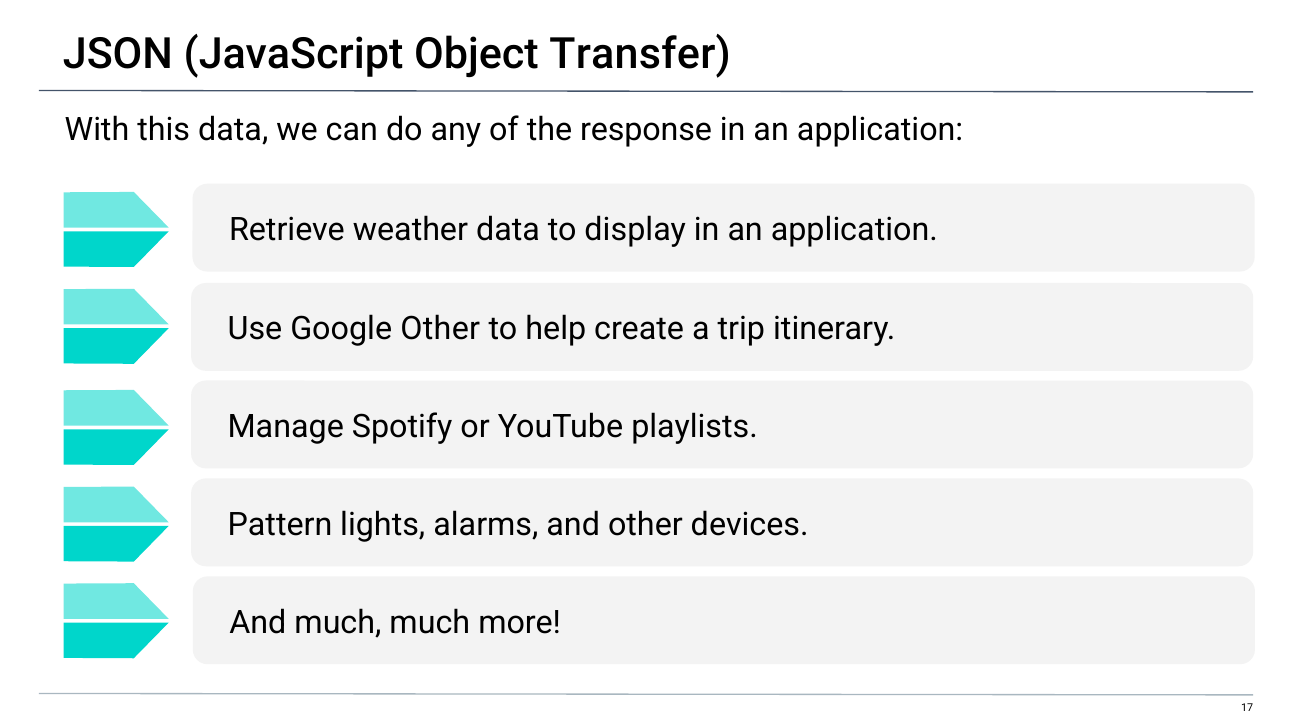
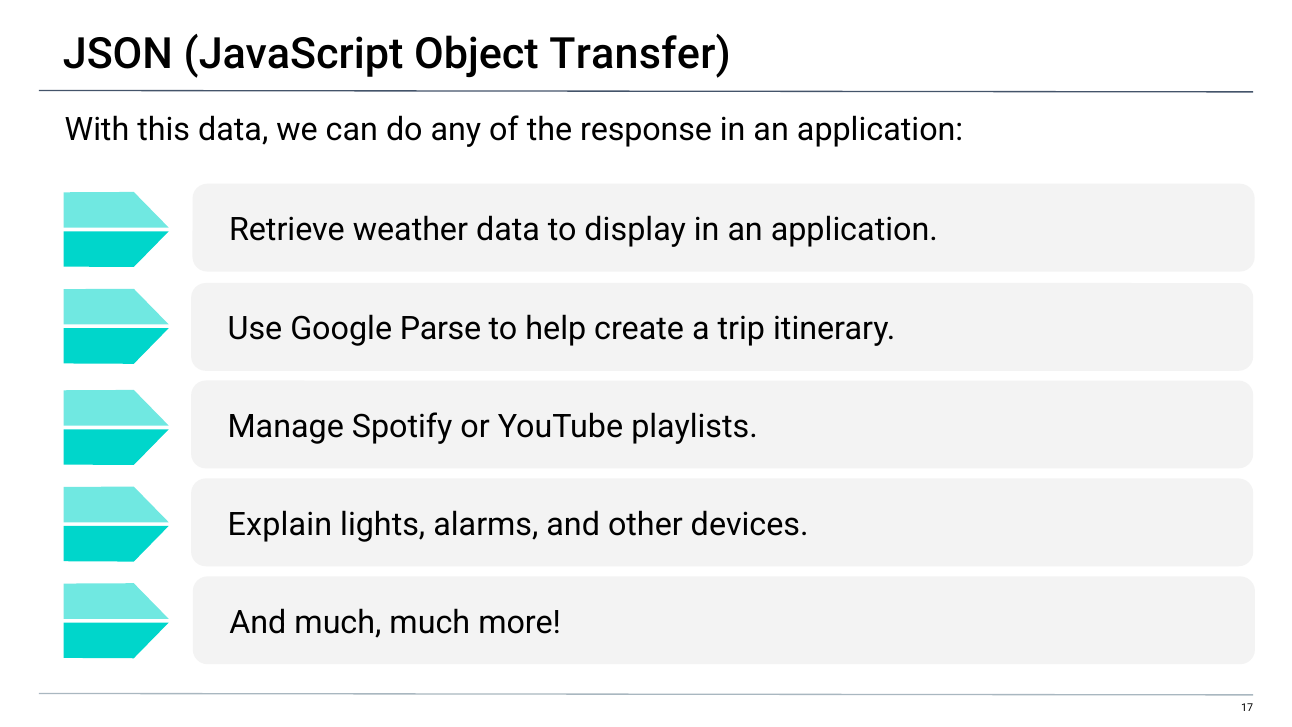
Google Other: Other -> Parse
Pattern: Pattern -> Explain
